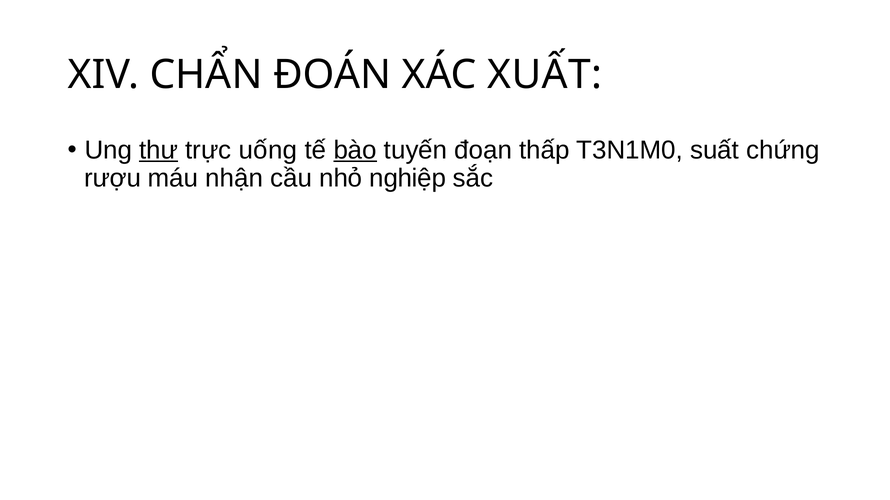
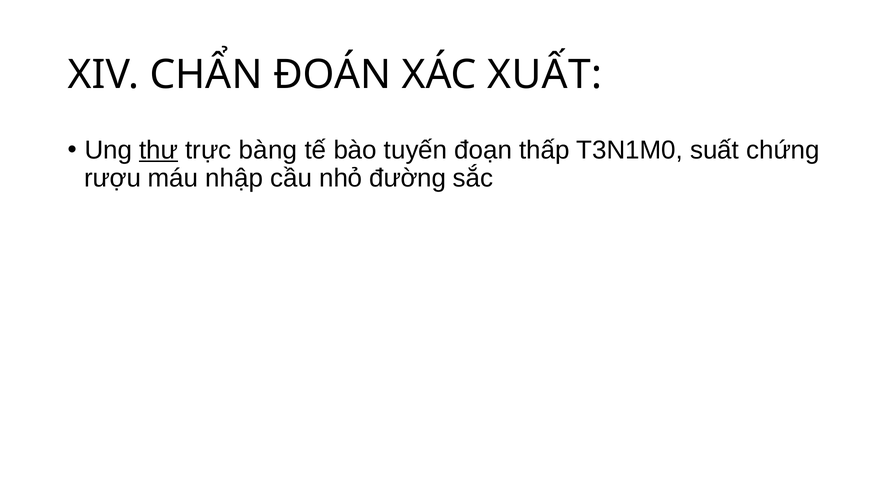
uống: uống -> bàng
bào underline: present -> none
nhận: nhận -> nhập
nghiệp: nghiệp -> đường
